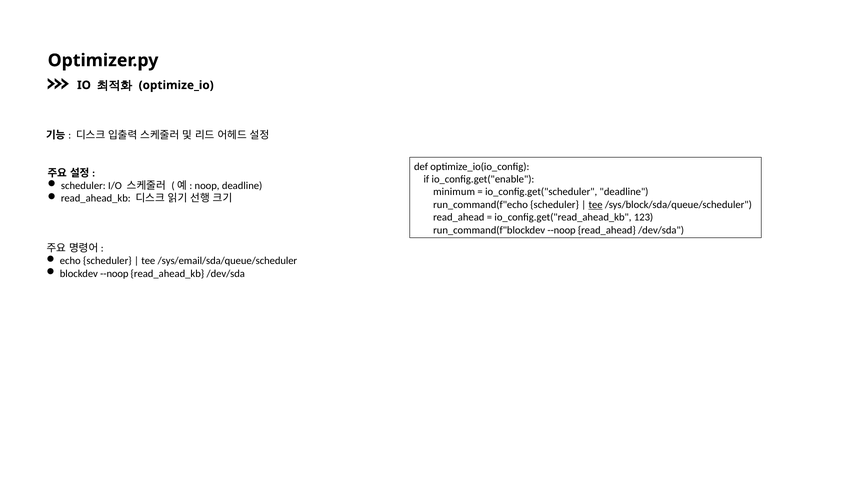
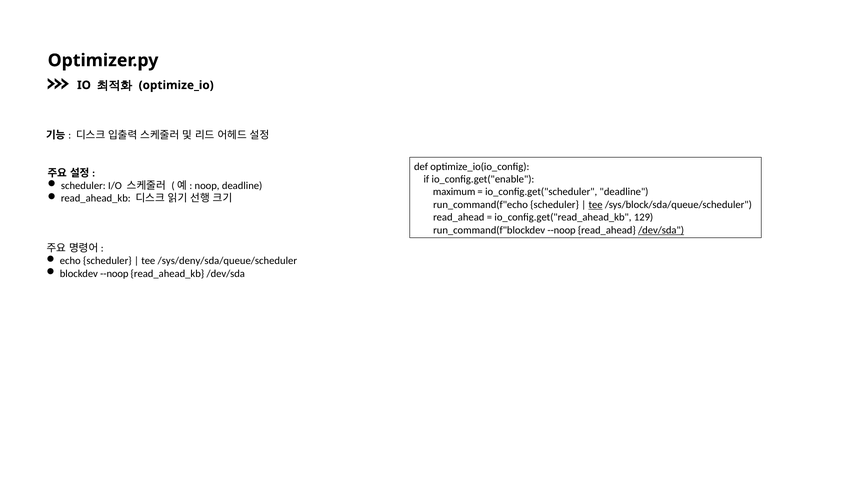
minimum: minimum -> maximum
123: 123 -> 129
/dev/sda at (661, 230) underline: none -> present
/sys/email/sda/queue/scheduler: /sys/email/sda/queue/scheduler -> /sys/deny/sda/queue/scheduler
